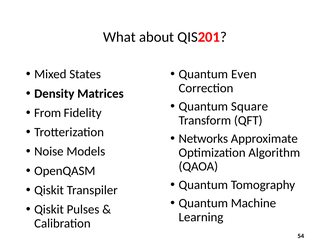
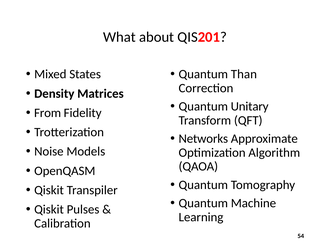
Even: Even -> Than
Square: Square -> Unitary
